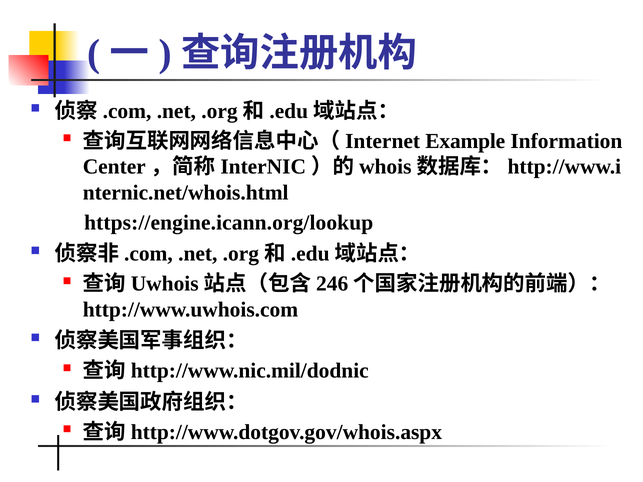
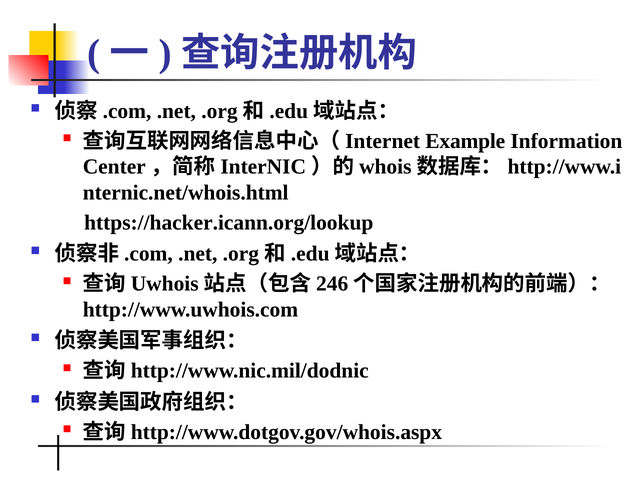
https://engine.icann.org/lookup: https://engine.icann.org/lookup -> https://hacker.icann.org/lookup
